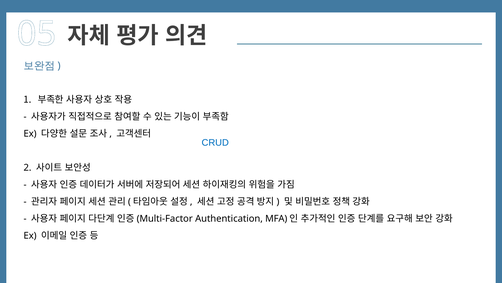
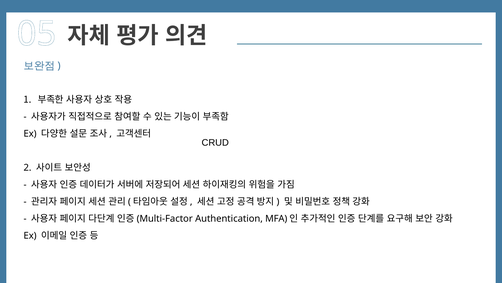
CRUD colour: blue -> black
